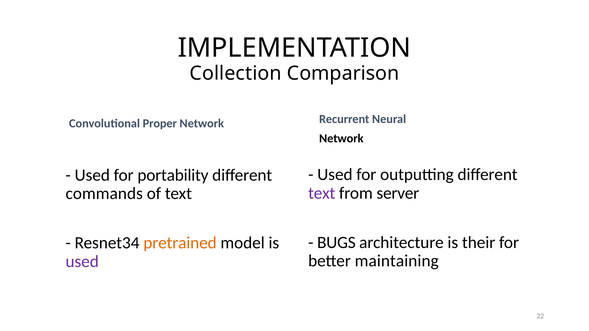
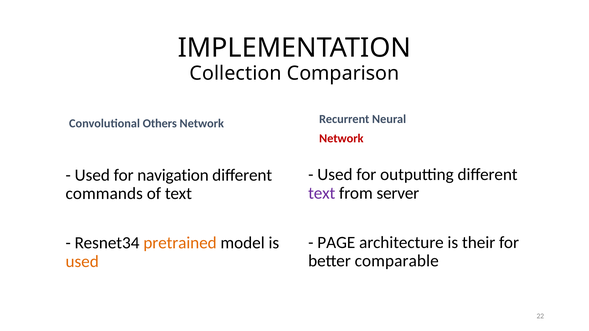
Proper: Proper -> Others
Network at (341, 139) colour: black -> red
portability: portability -> navigation
BUGS: BUGS -> PAGE
maintaining: maintaining -> comparable
used at (82, 262) colour: purple -> orange
